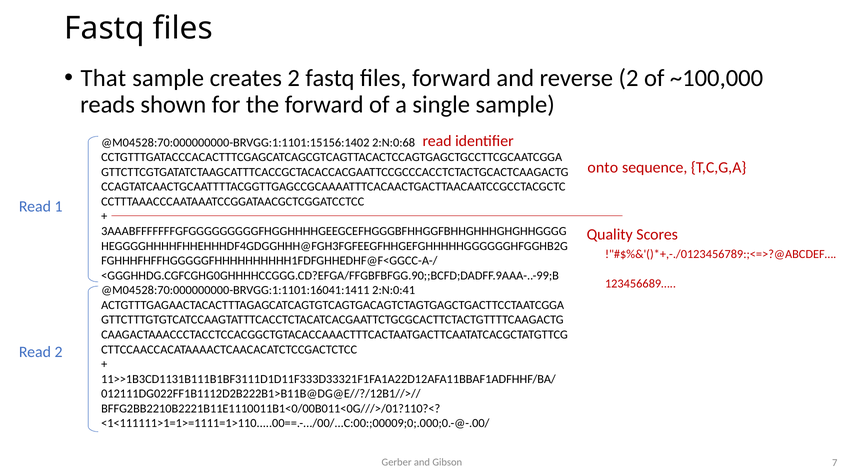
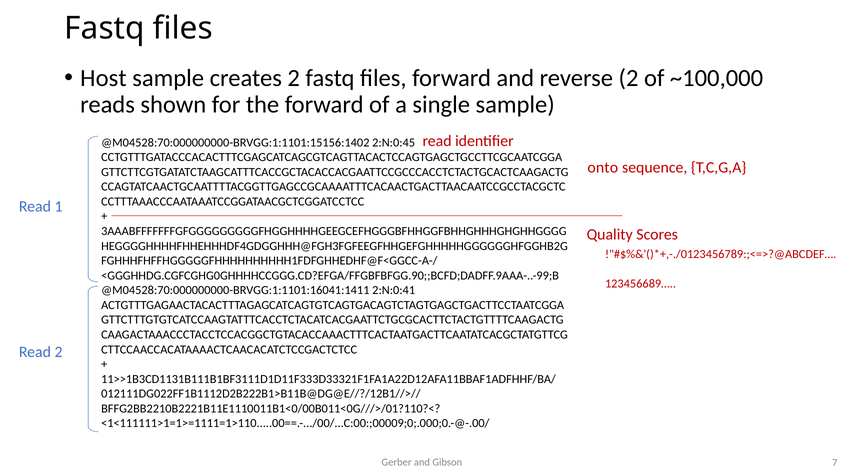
That: That -> Host
2:N:0:68: 2:N:0:68 -> 2:N:0:45
